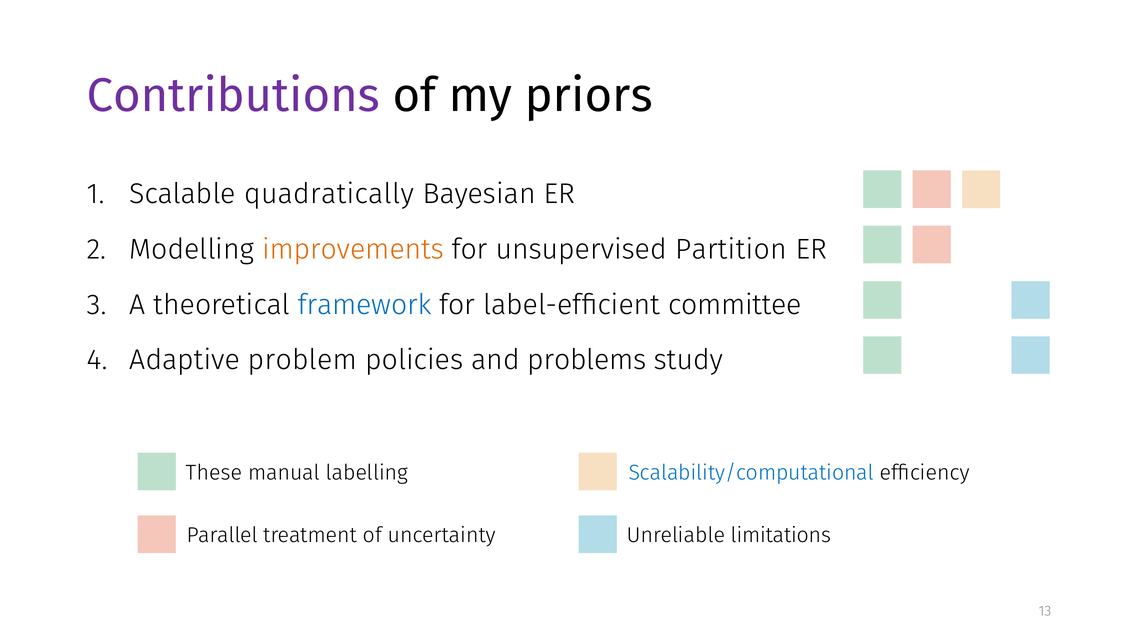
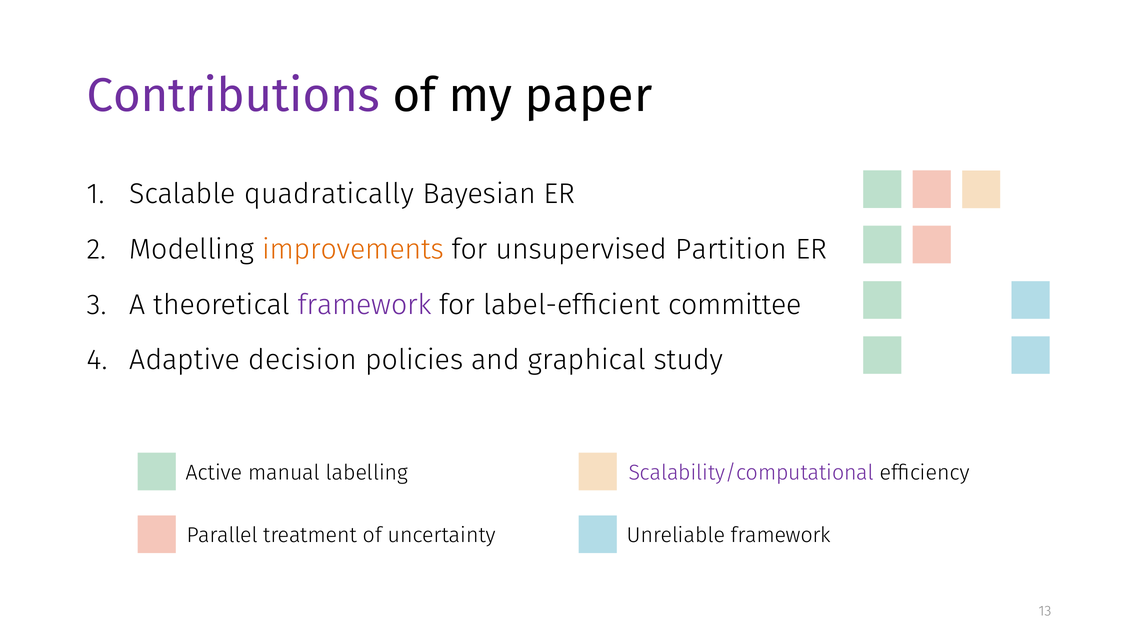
priors: priors -> paper
framework at (365, 305) colour: blue -> purple
problem: problem -> decision
problems: problems -> graphical
These: These -> Active
Scalability/computational colour: blue -> purple
Unreliable limitations: limitations -> framework
